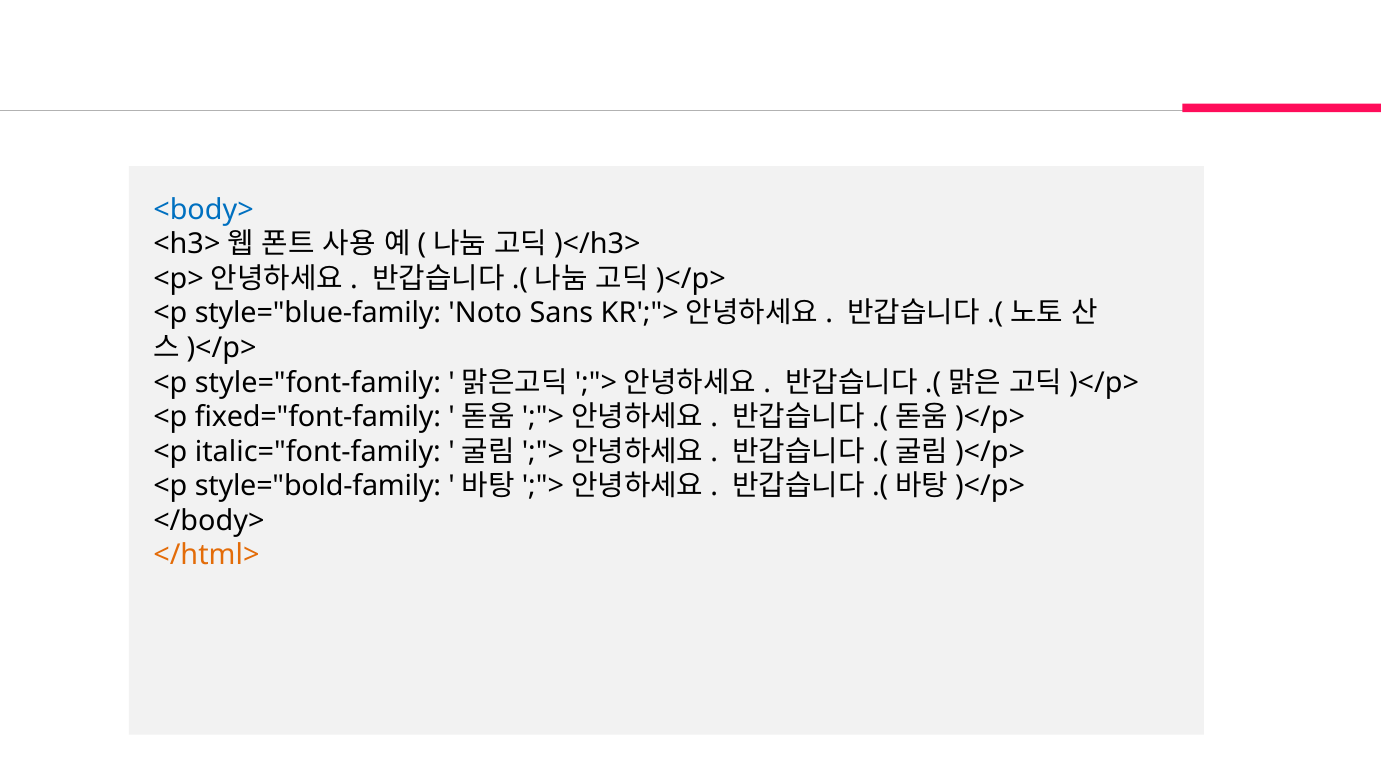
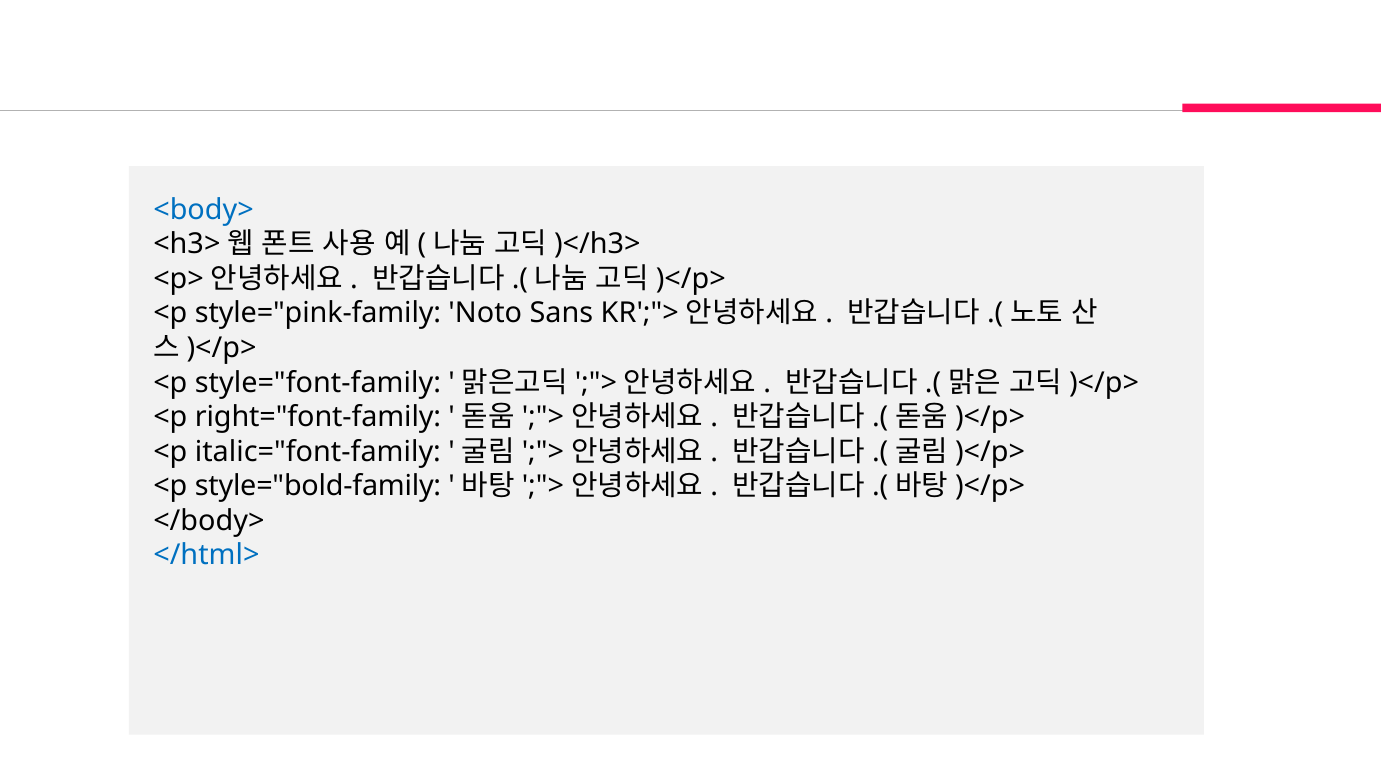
style="blue-family: style="blue-family -> style="pink-family
fixed="font-family: fixed="font-family -> right="font-family
</html> colour: orange -> blue
